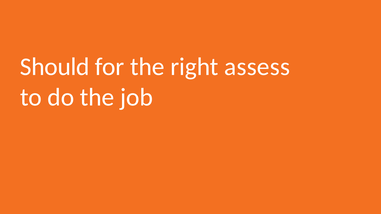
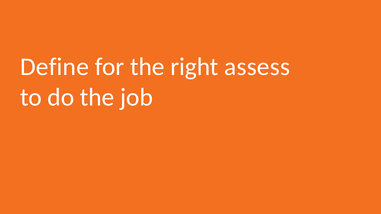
Should: Should -> Define
